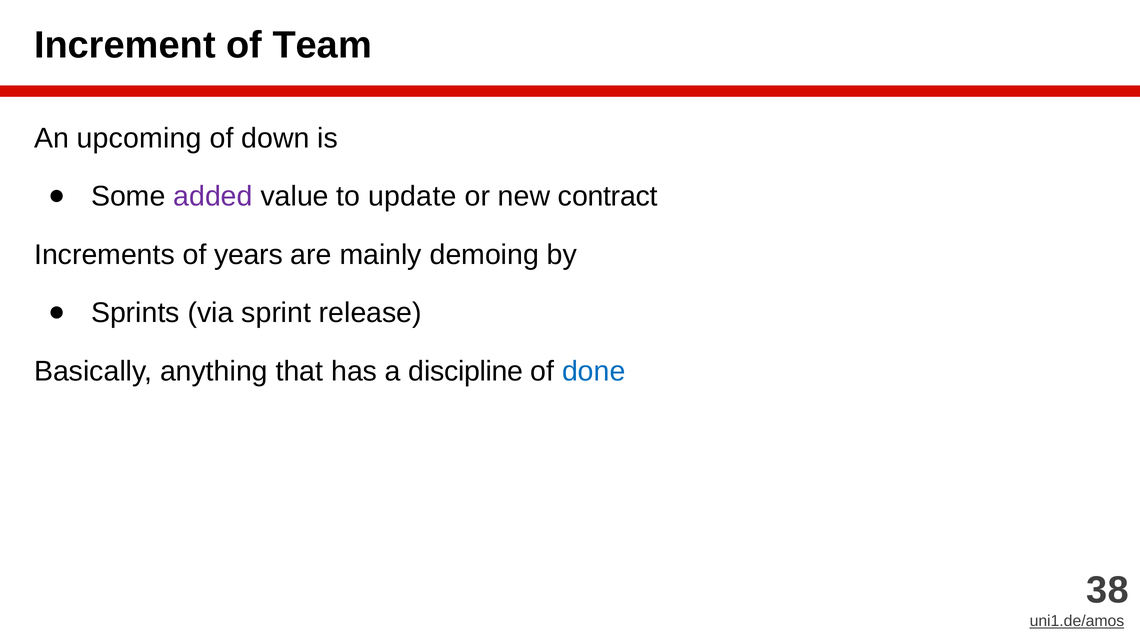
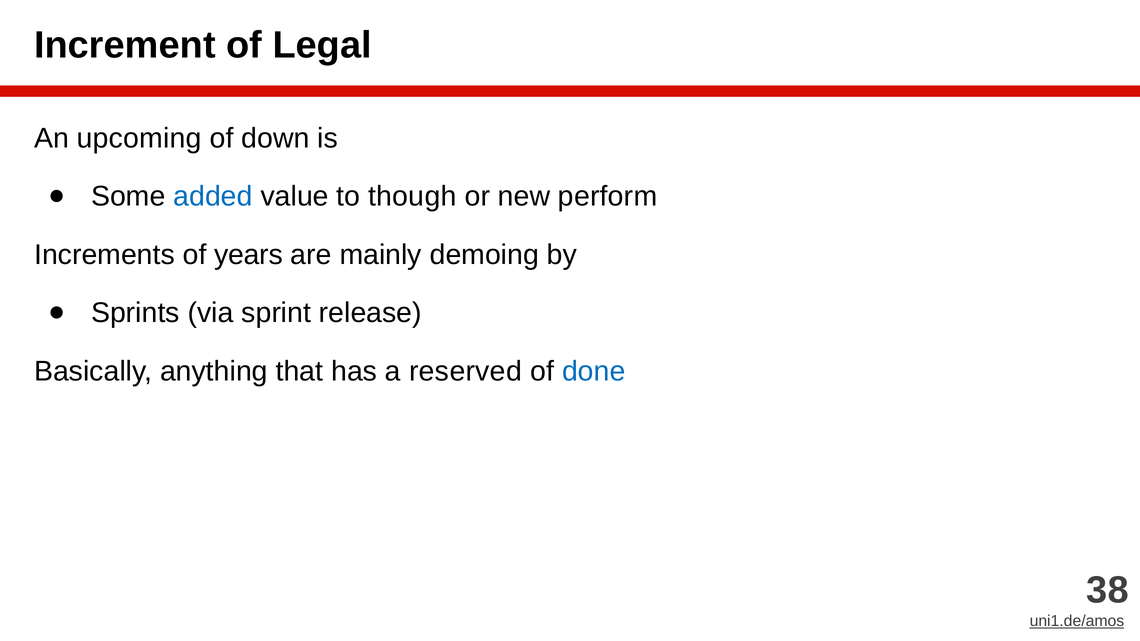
Team: Team -> Legal
added colour: purple -> blue
update: update -> though
contract: contract -> perform
discipline: discipline -> reserved
